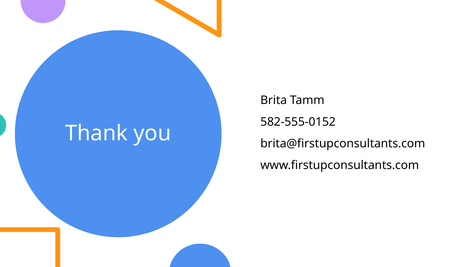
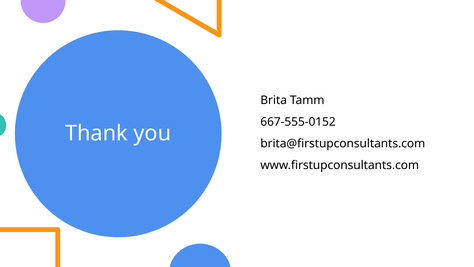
582-555-0152: 582-555-0152 -> 667-555-0152
